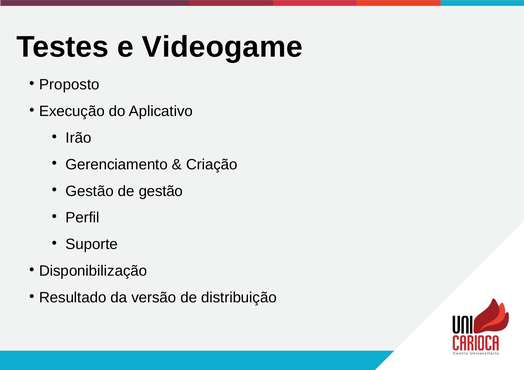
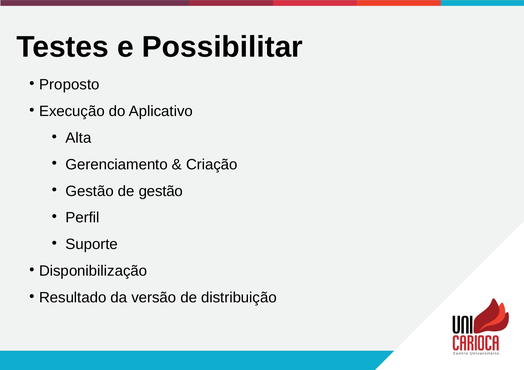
Videogame: Videogame -> Possibilitar
Irão: Irão -> Alta
